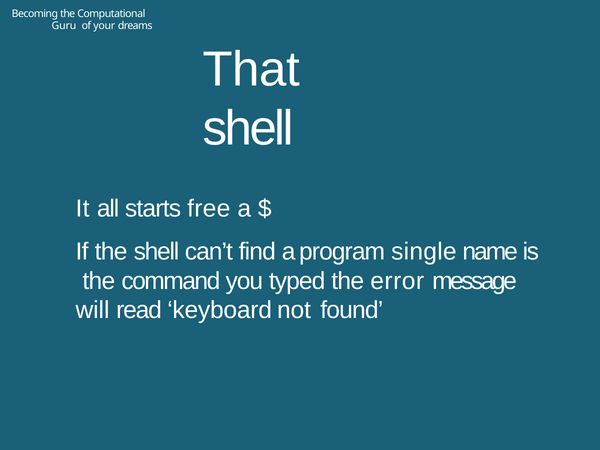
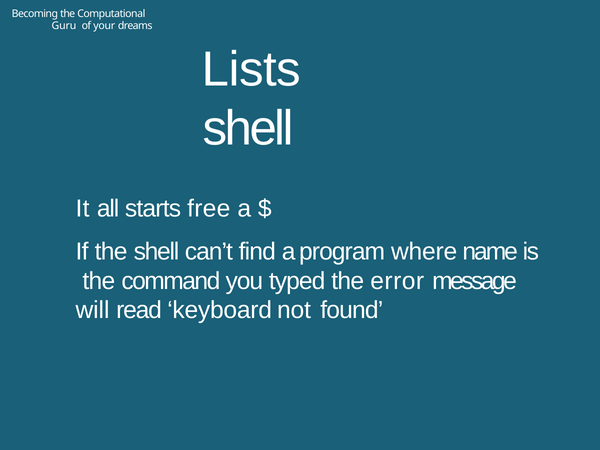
That: That -> Lists
single: single -> where
